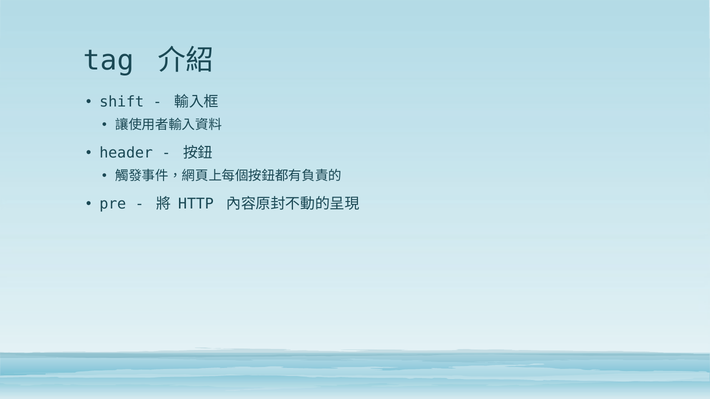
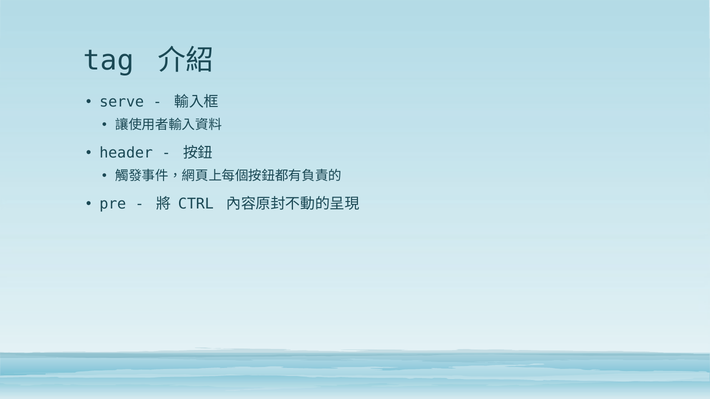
shift: shift -> serve
HTTP: HTTP -> CTRL
